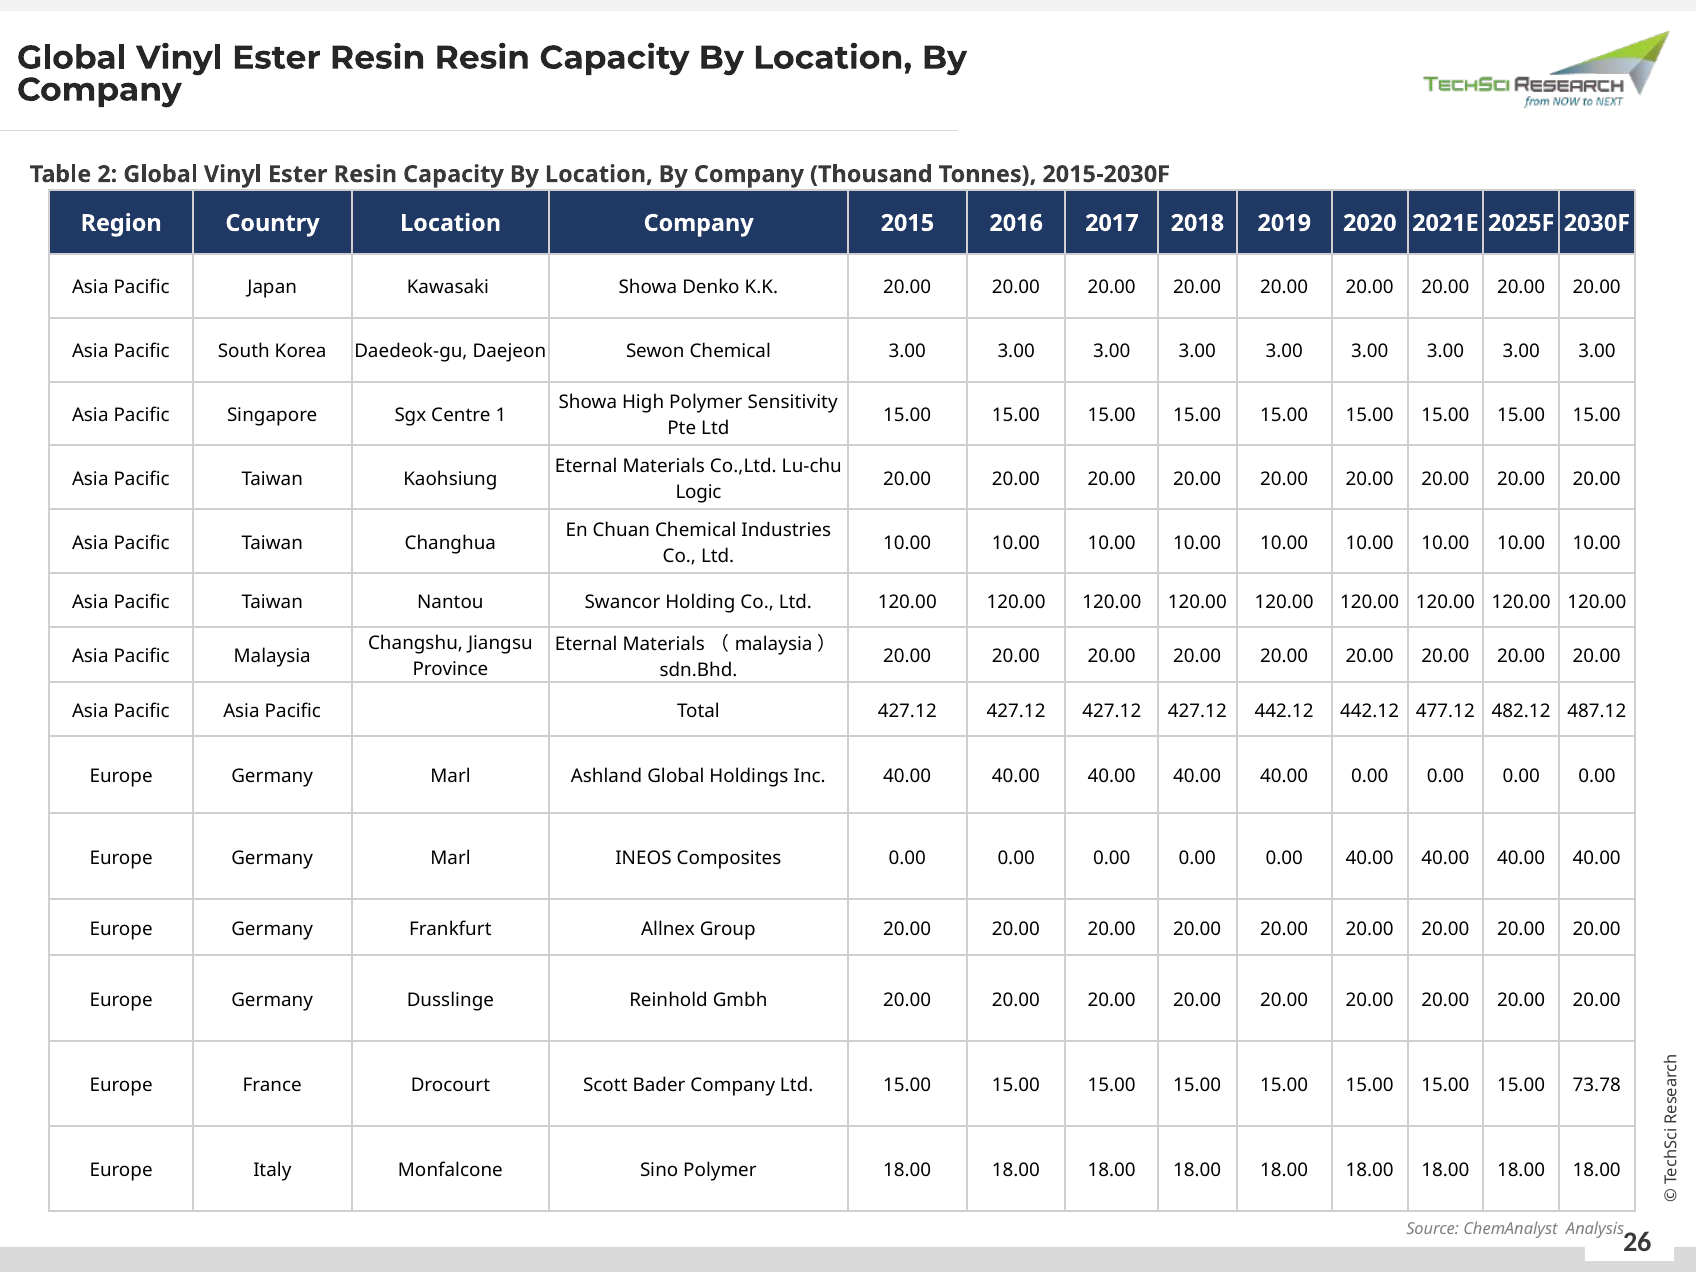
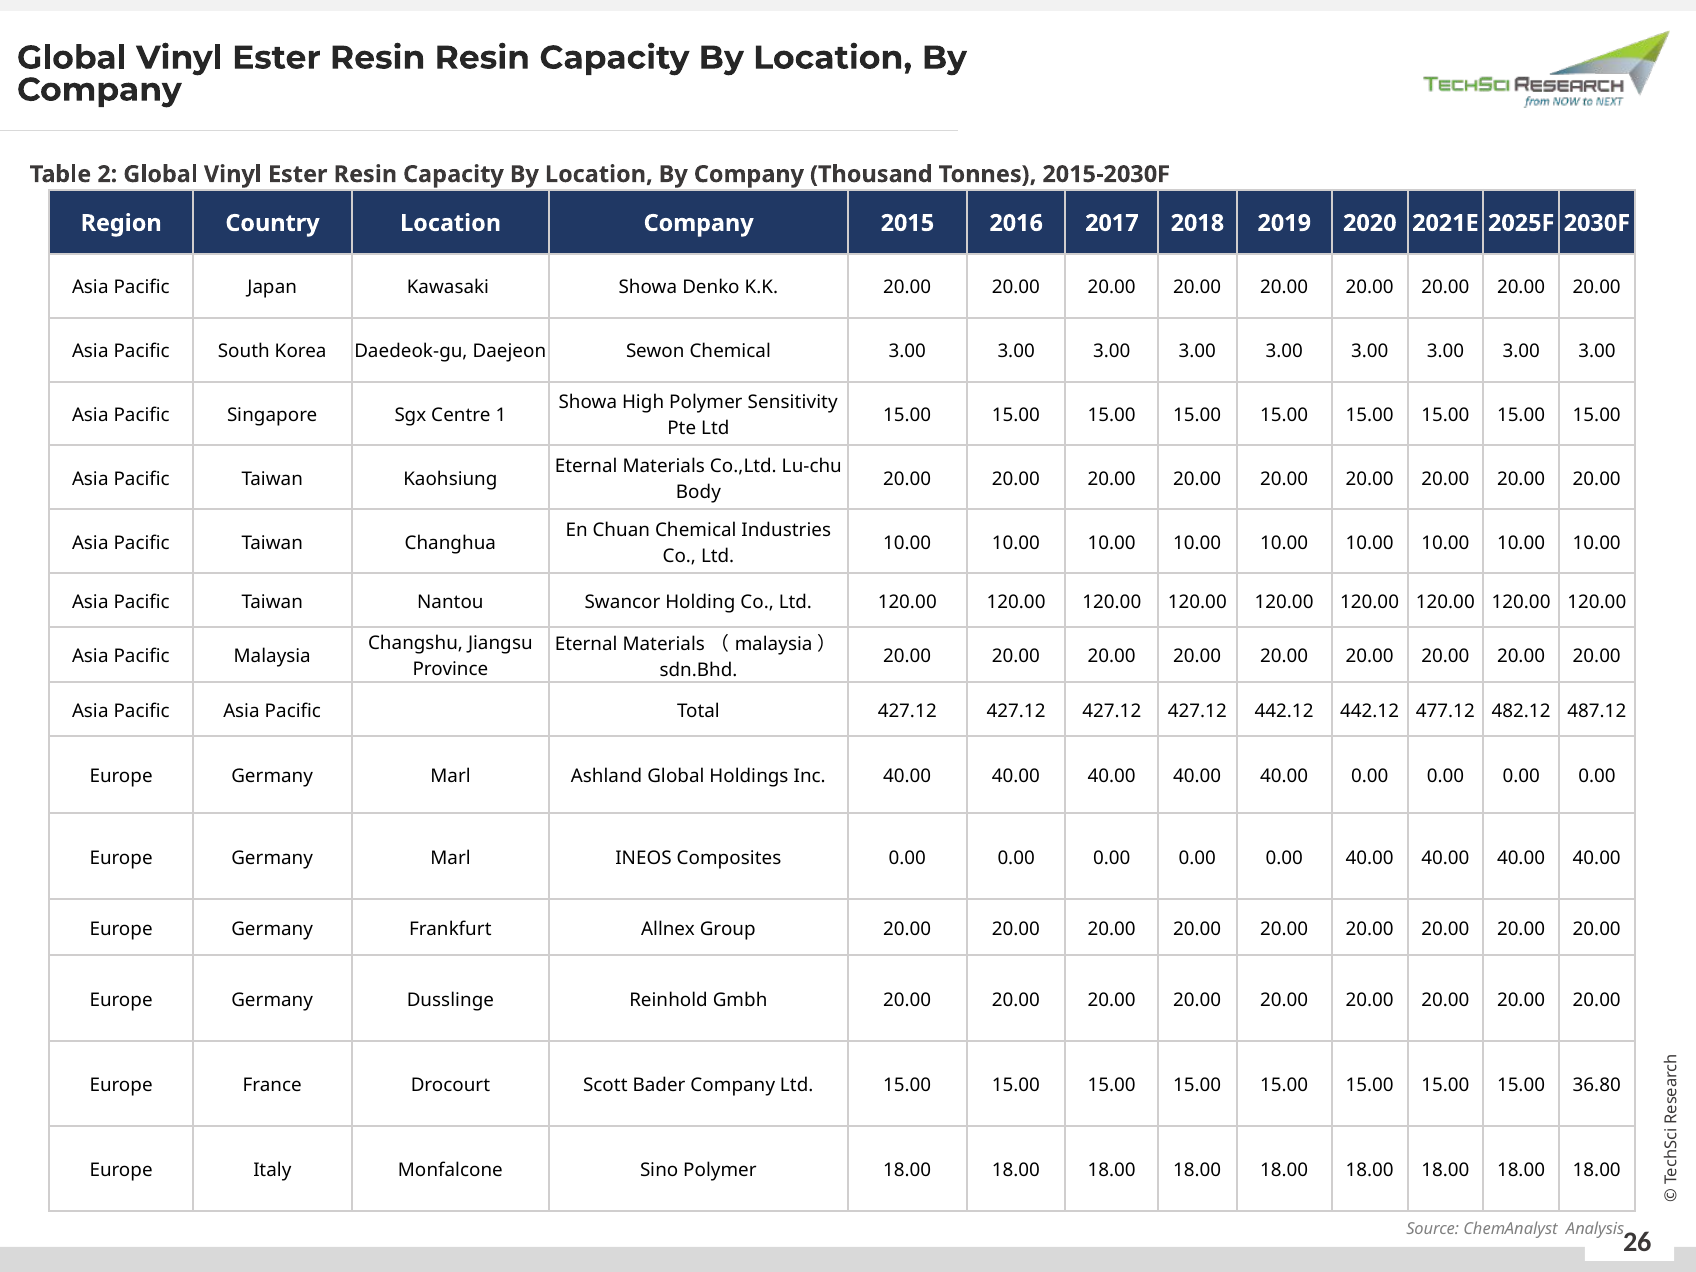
Logic: Logic -> Body
73.78: 73.78 -> 36.80
